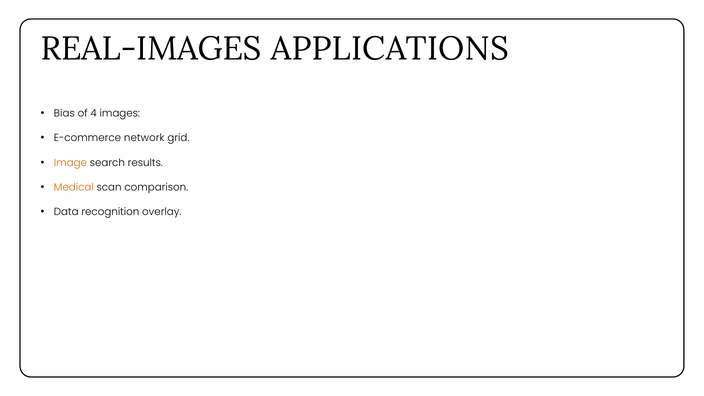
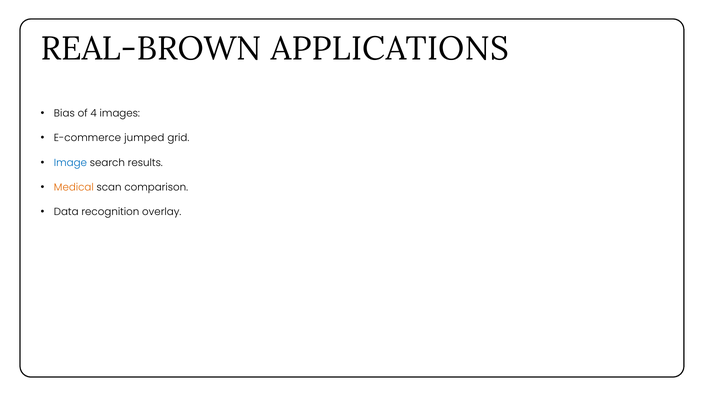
REAL-IMAGES: REAL-IMAGES -> REAL-BROWN
network: network -> jumped
Image colour: orange -> blue
